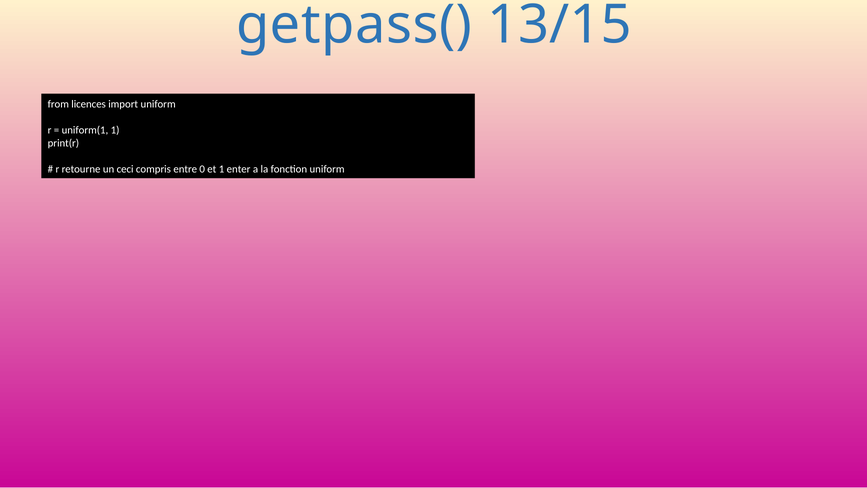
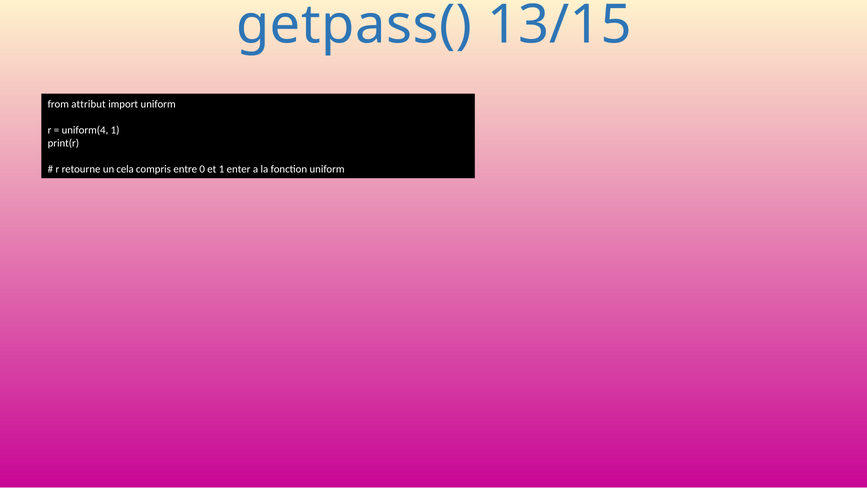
licences: licences -> attribut
uniform(1: uniform(1 -> uniform(4
ceci: ceci -> cela
